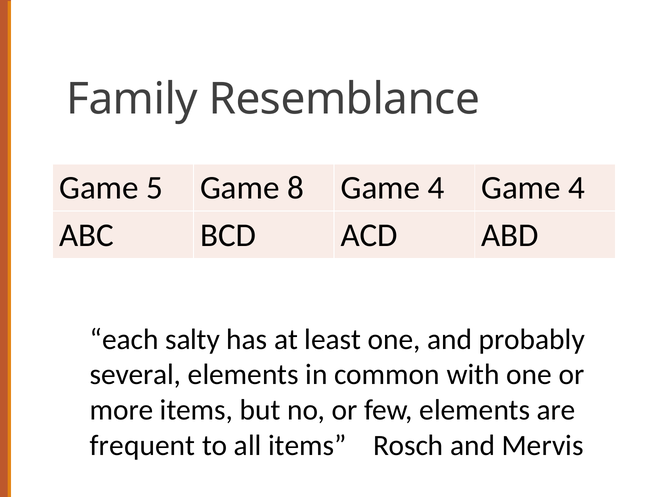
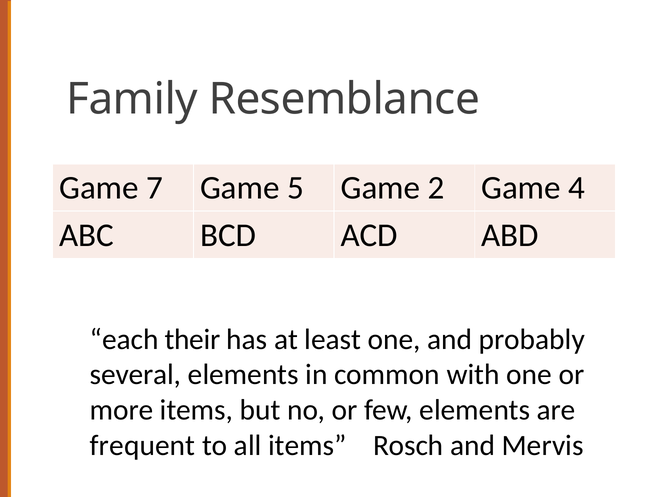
5: 5 -> 7
8: 8 -> 5
4 at (436, 188): 4 -> 2
salty: salty -> their
